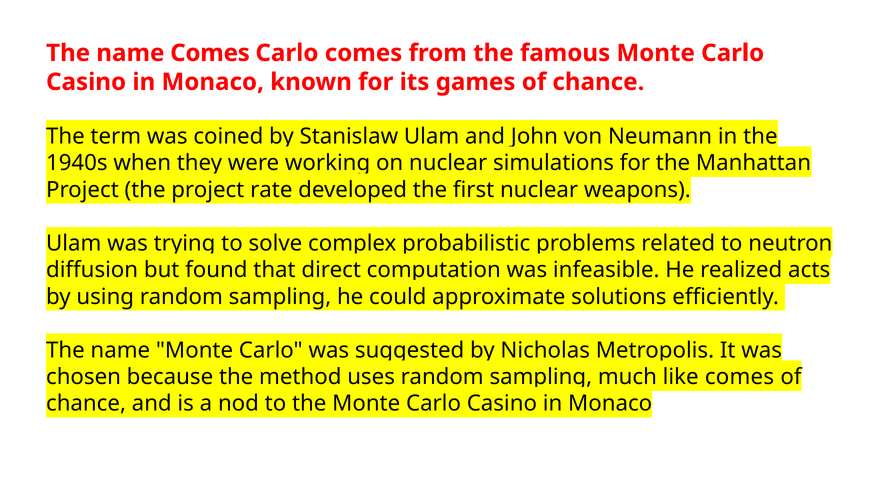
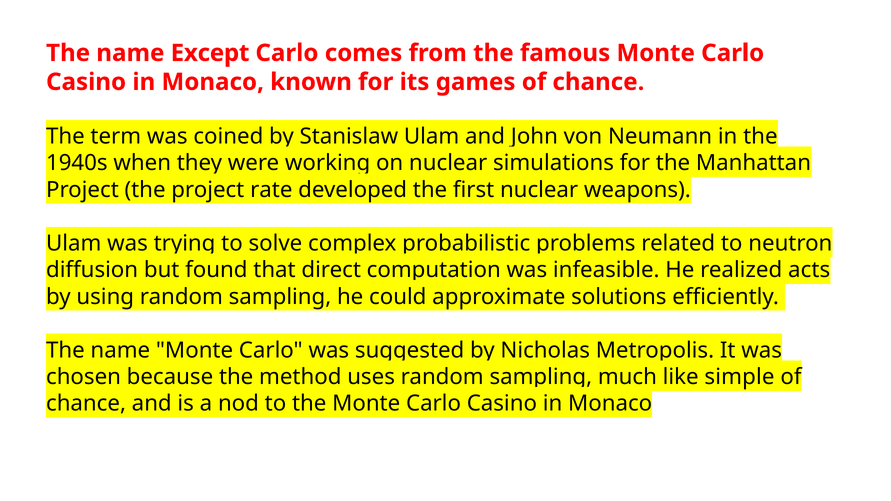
name Comes: Comes -> Except
like comes: comes -> simple
